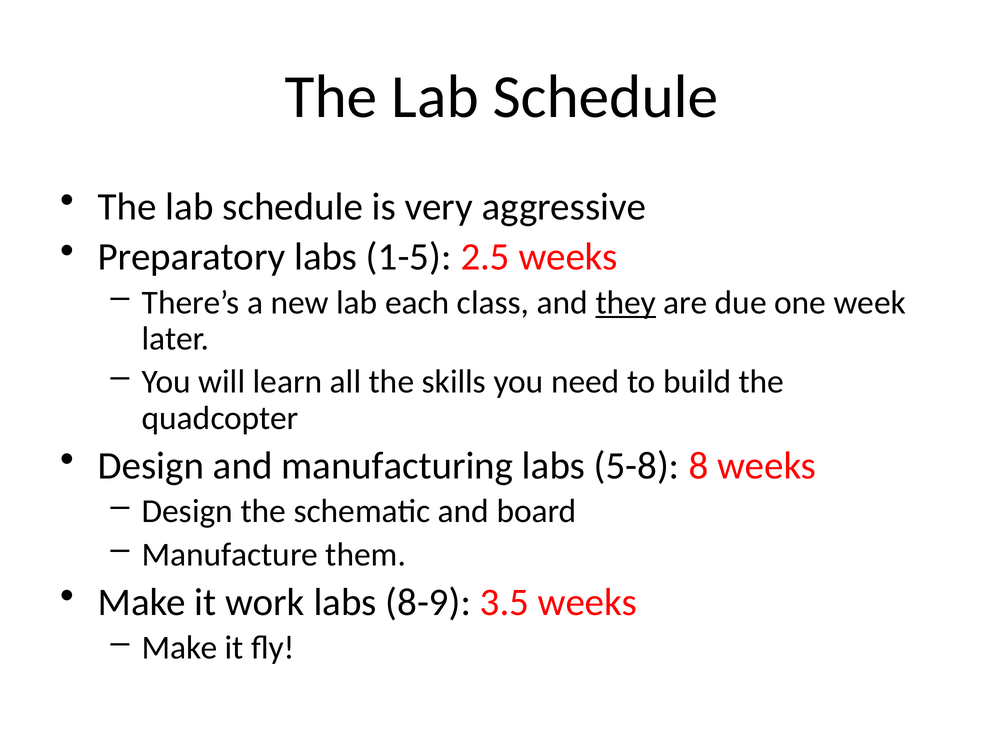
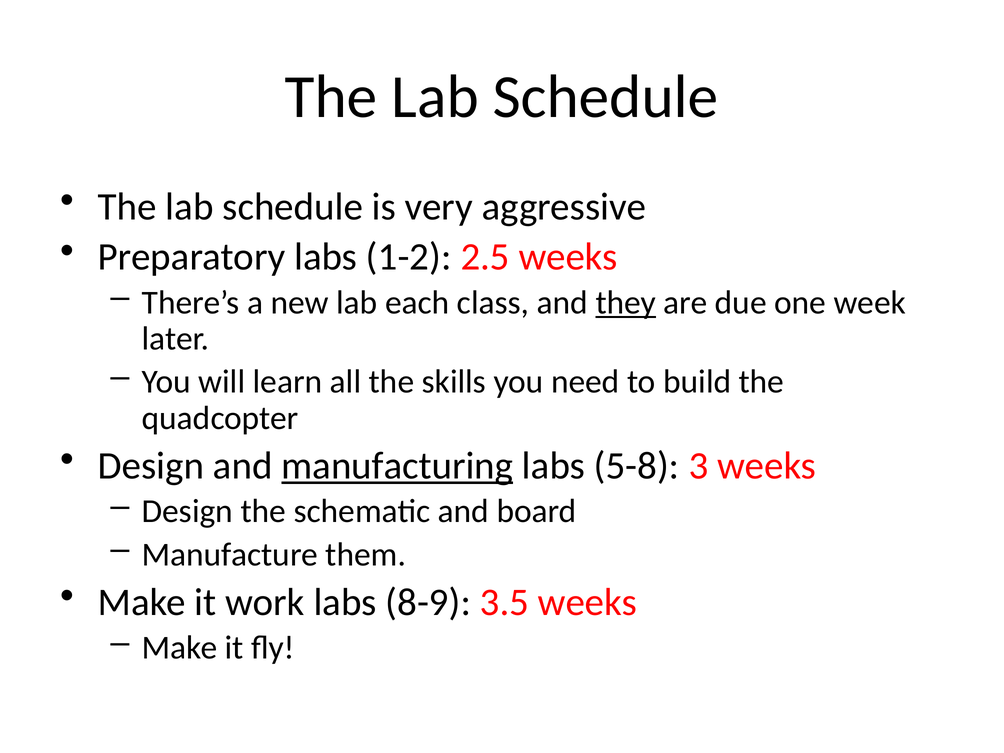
1-5: 1-5 -> 1-2
manufacturing underline: none -> present
8: 8 -> 3
